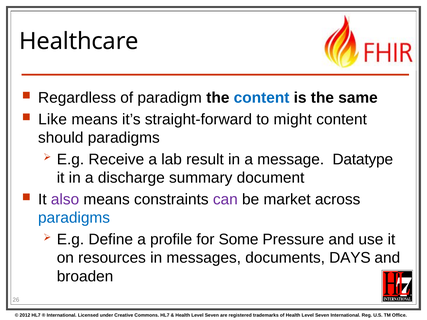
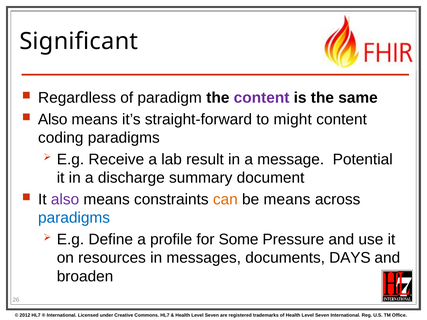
Healthcare: Healthcare -> Significant
content at (262, 98) colour: blue -> purple
Like at (53, 119): Like -> Also
should: should -> coding
Datatype: Datatype -> Potential
can colour: purple -> orange
be market: market -> means
